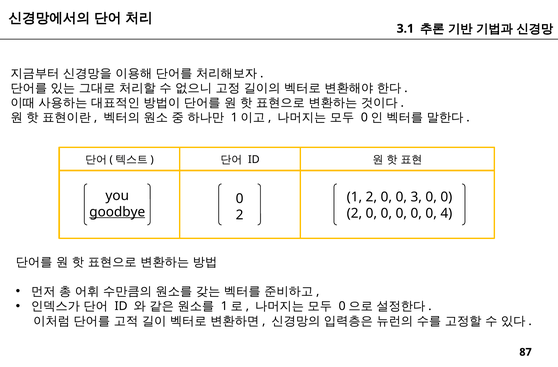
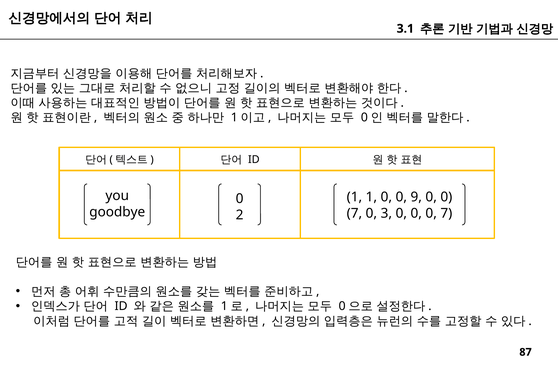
1 2: 2 -> 1
3: 3 -> 9
goodbye underline: present -> none
2 at (354, 213): 2 -> 7
0 at (386, 213): 0 -> 3
0 0 0 4: 4 -> 7
